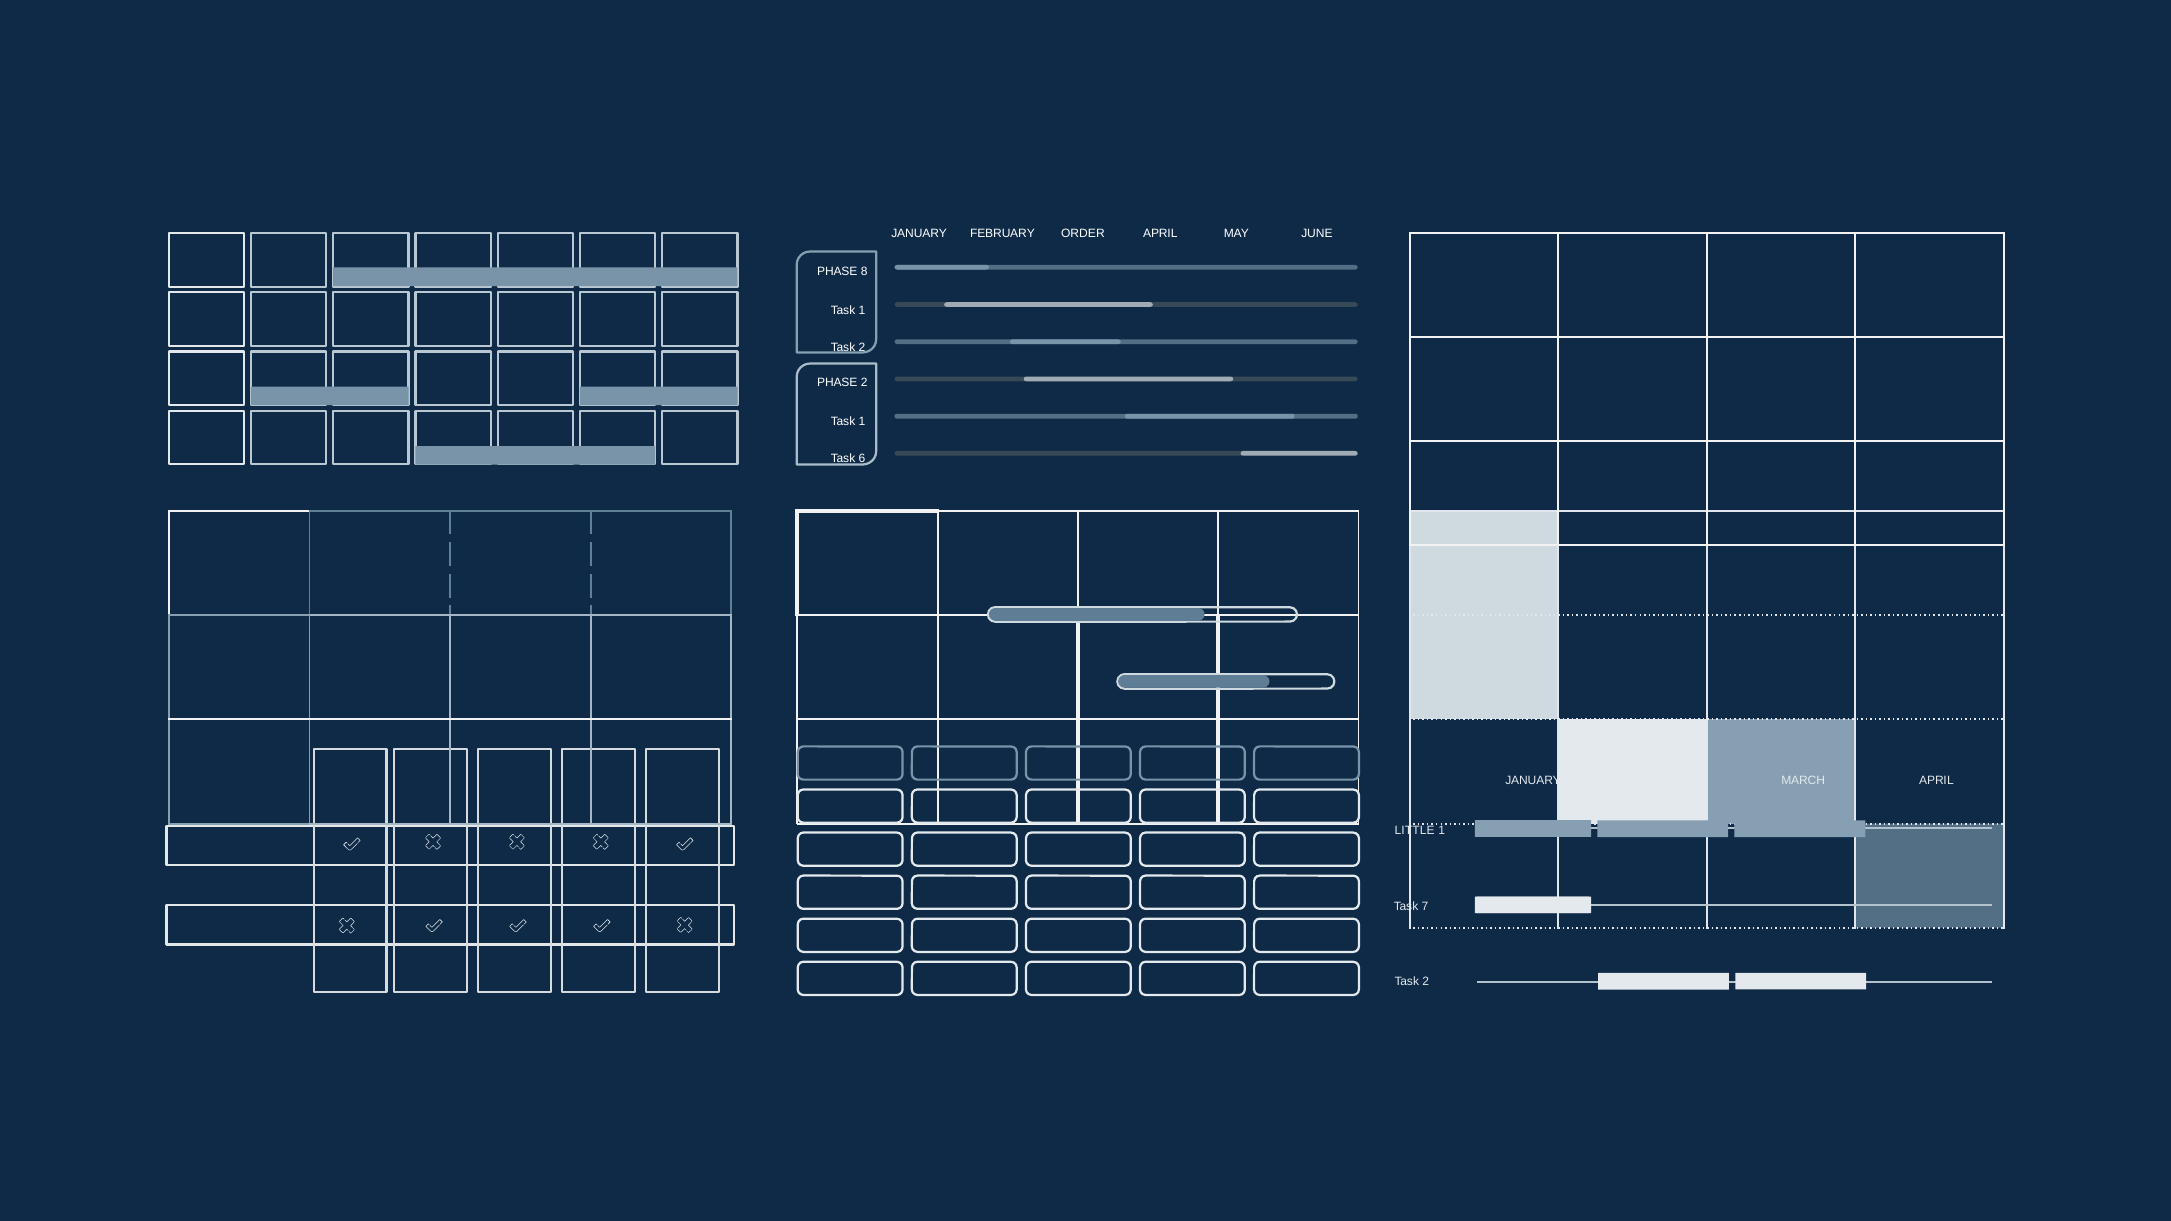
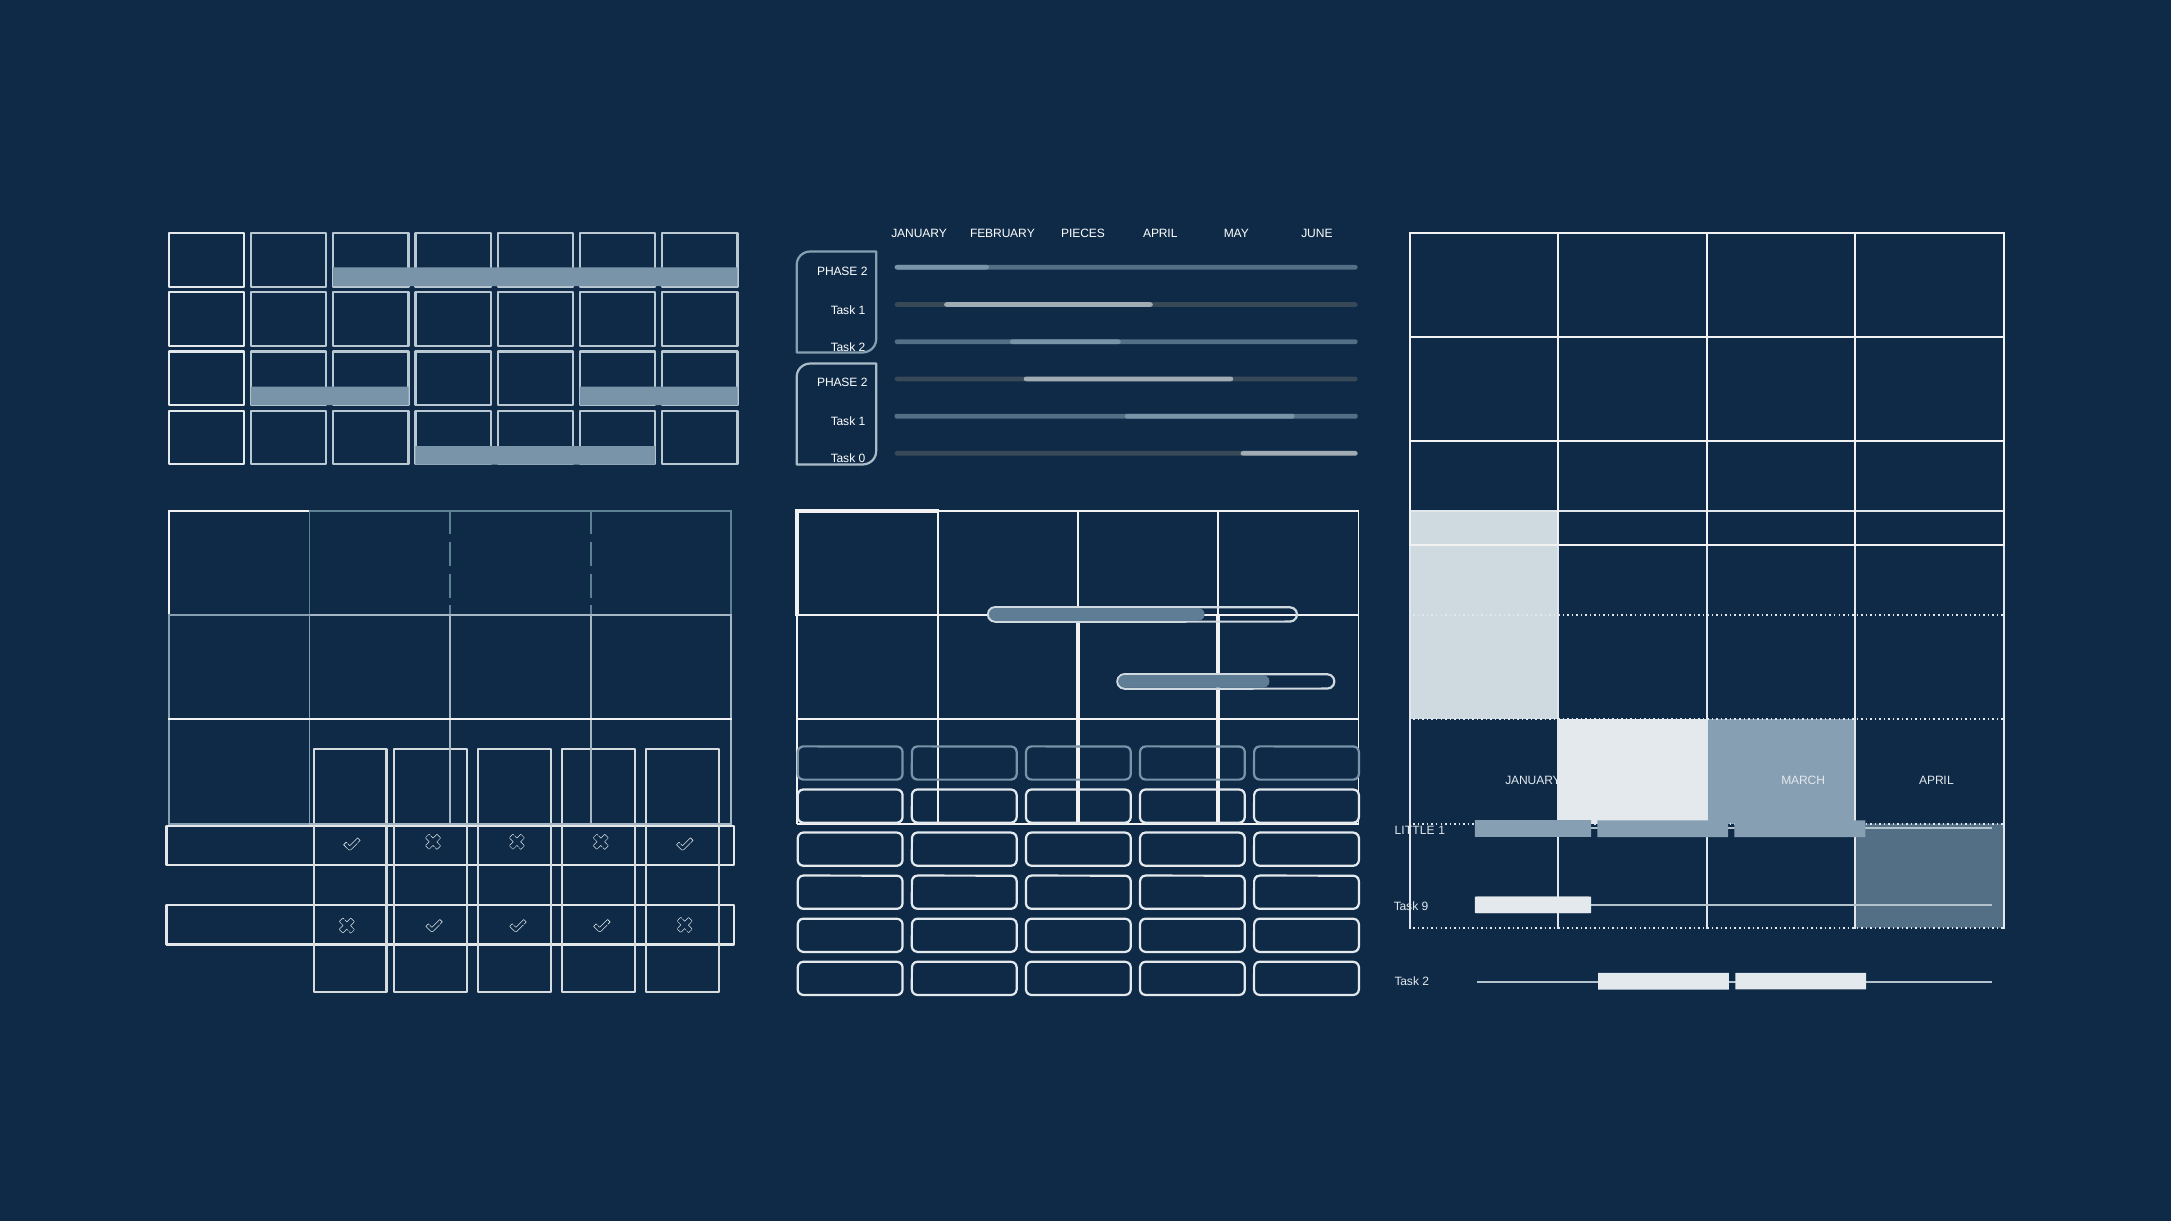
ORDER: ORDER -> PIECES
8 at (864, 272): 8 -> 2
6: 6 -> 0
7: 7 -> 9
